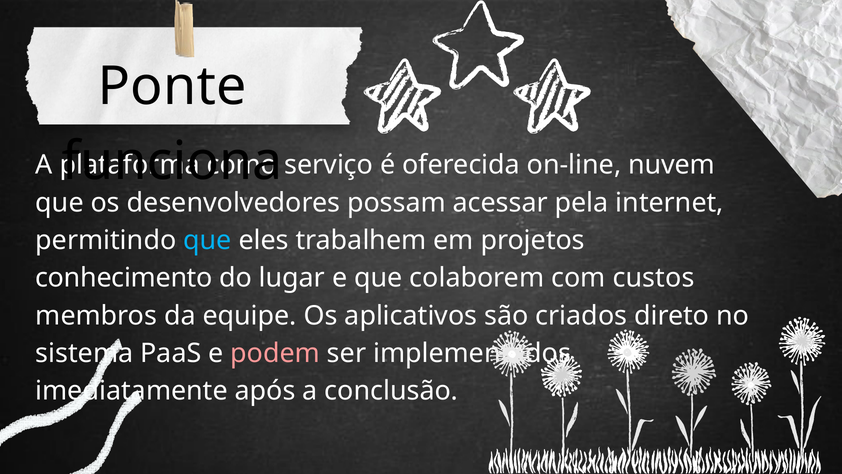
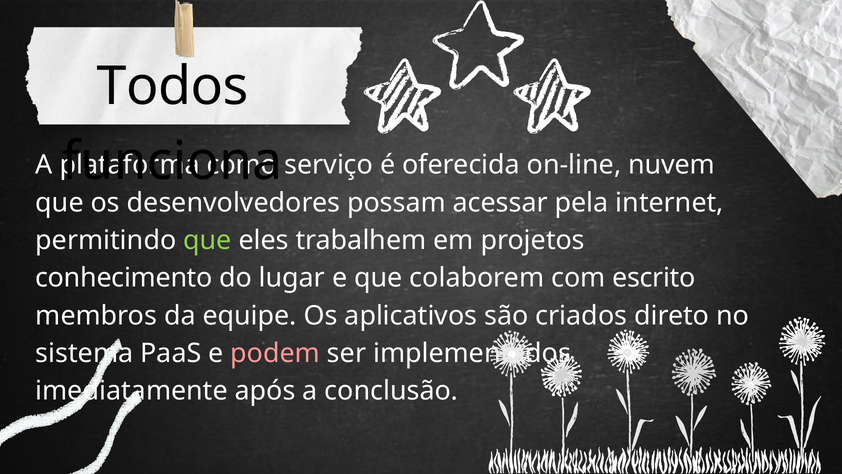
Ponte: Ponte -> Todos
que at (207, 240) colour: light blue -> light green
custos: custos -> escrito
